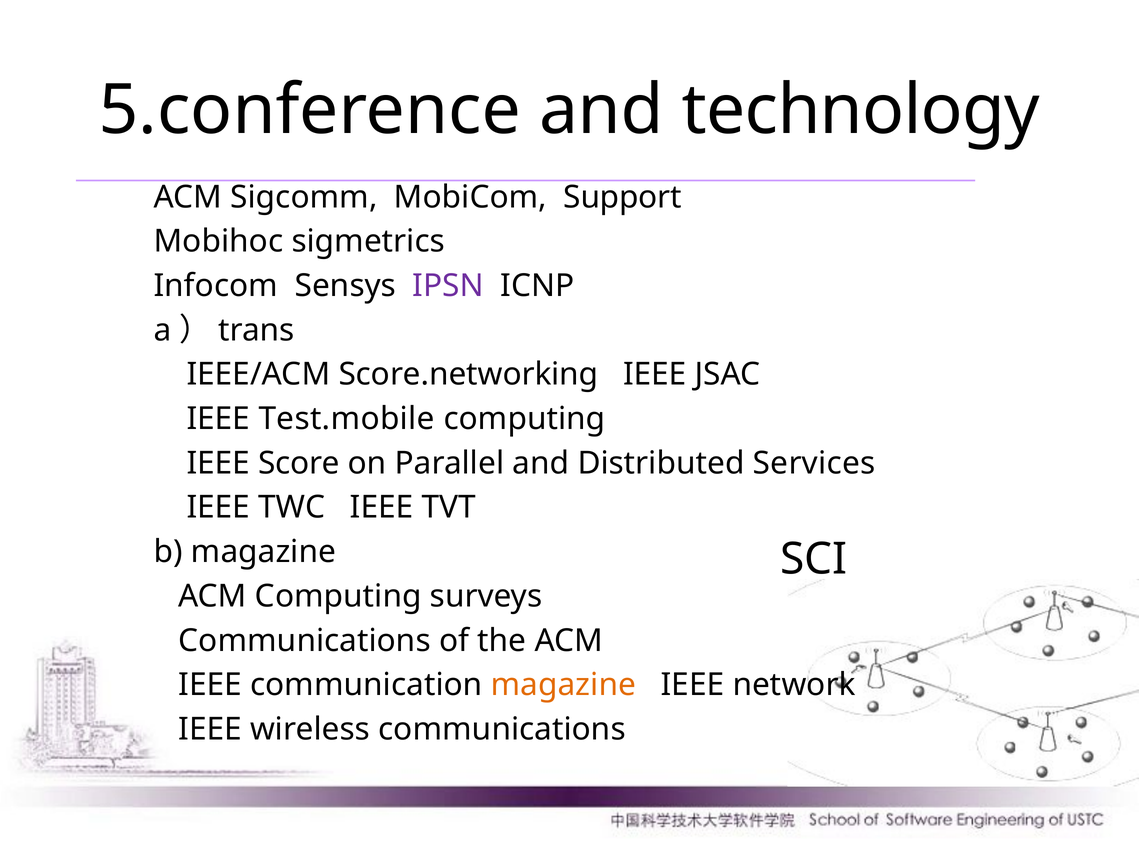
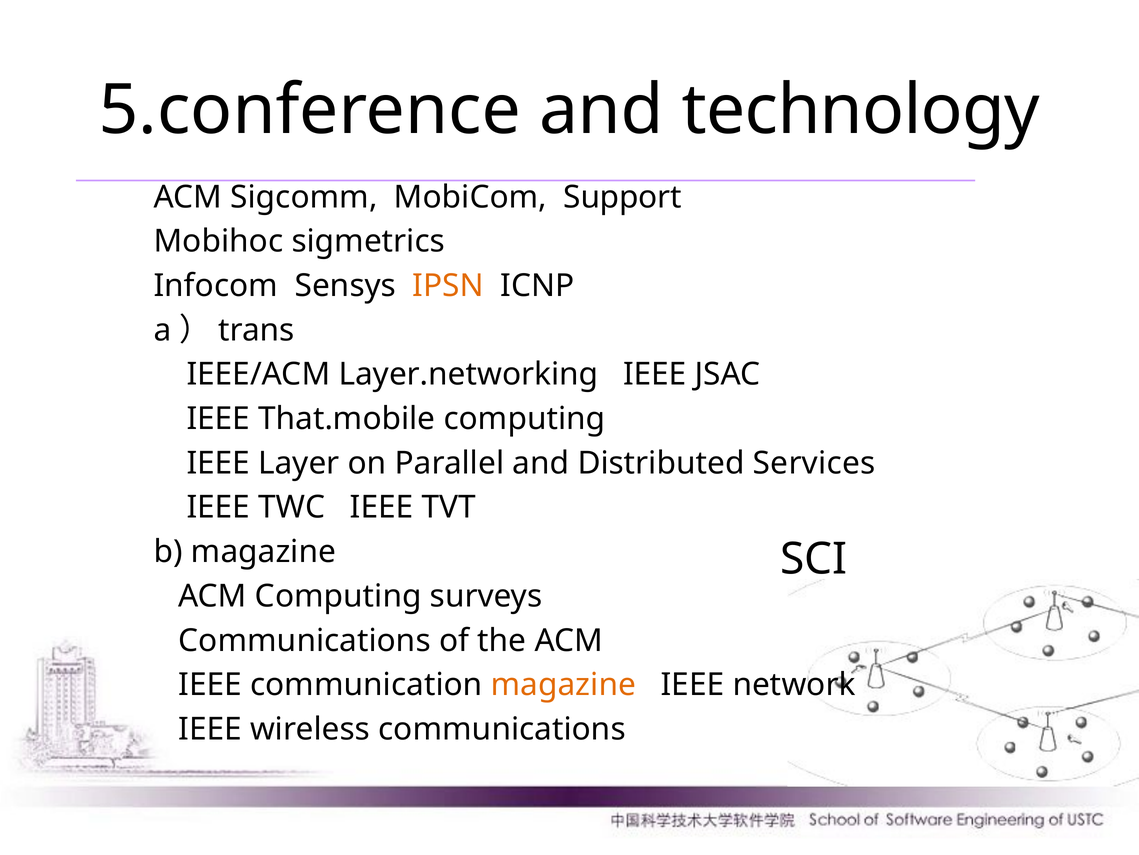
IPSN colour: purple -> orange
Score.networking: Score.networking -> Layer.networking
Test.mobile: Test.mobile -> That.mobile
Score: Score -> Layer
